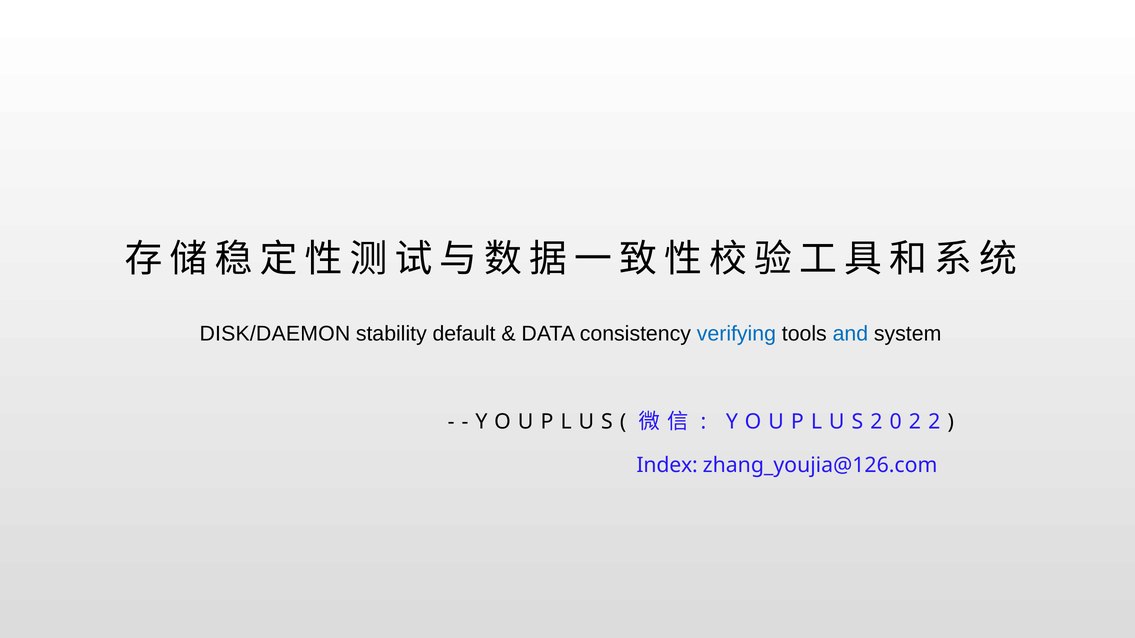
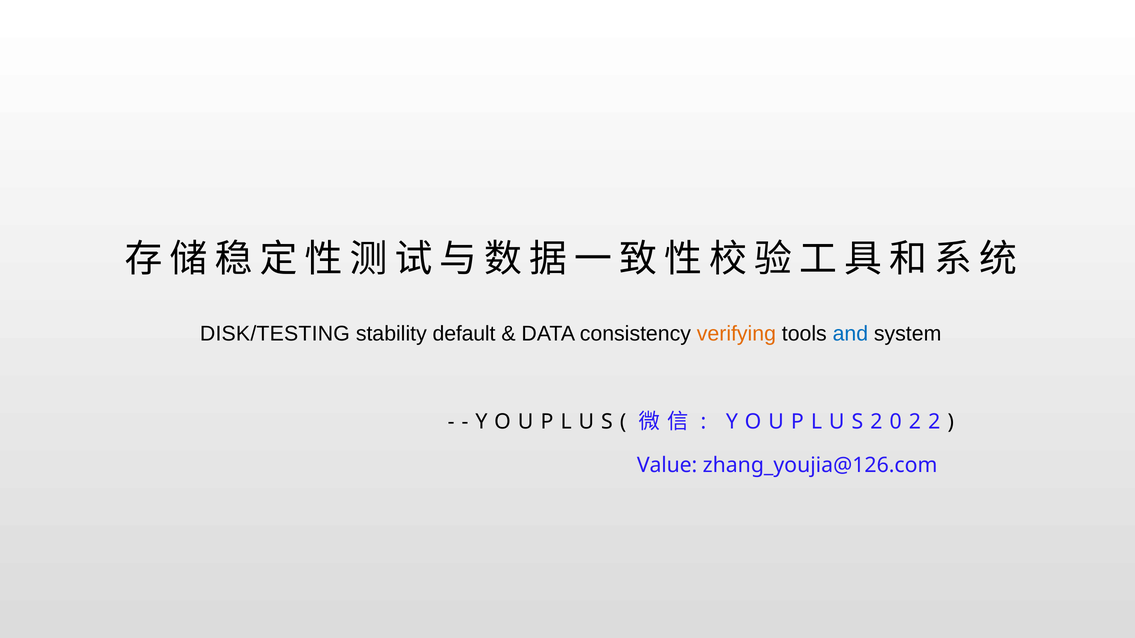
DISK/DAEMON: DISK/DAEMON -> DISK/TESTING
verifying colour: blue -> orange
Index: Index -> Value
